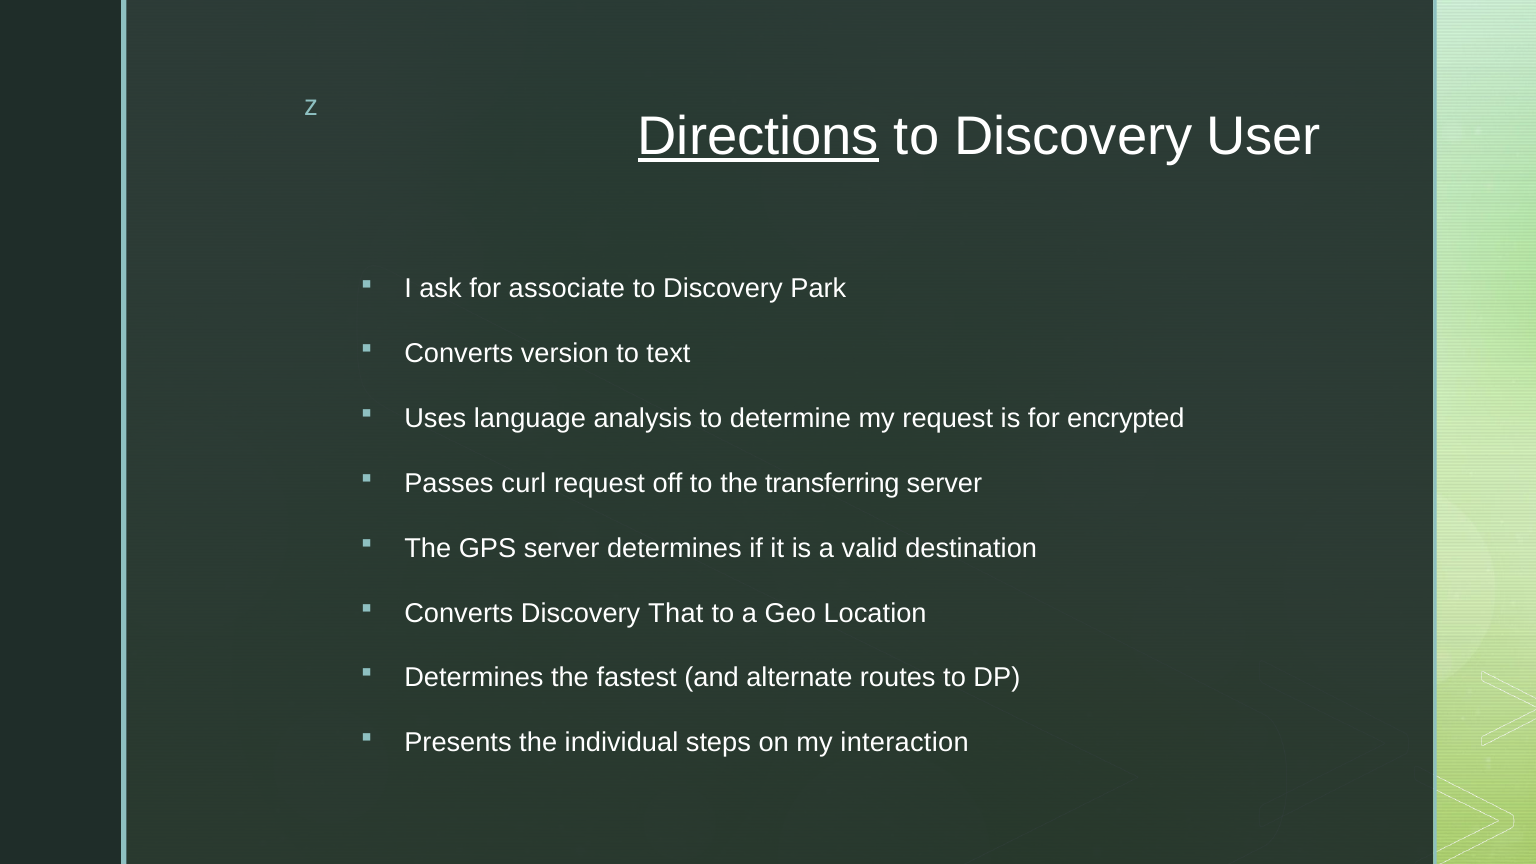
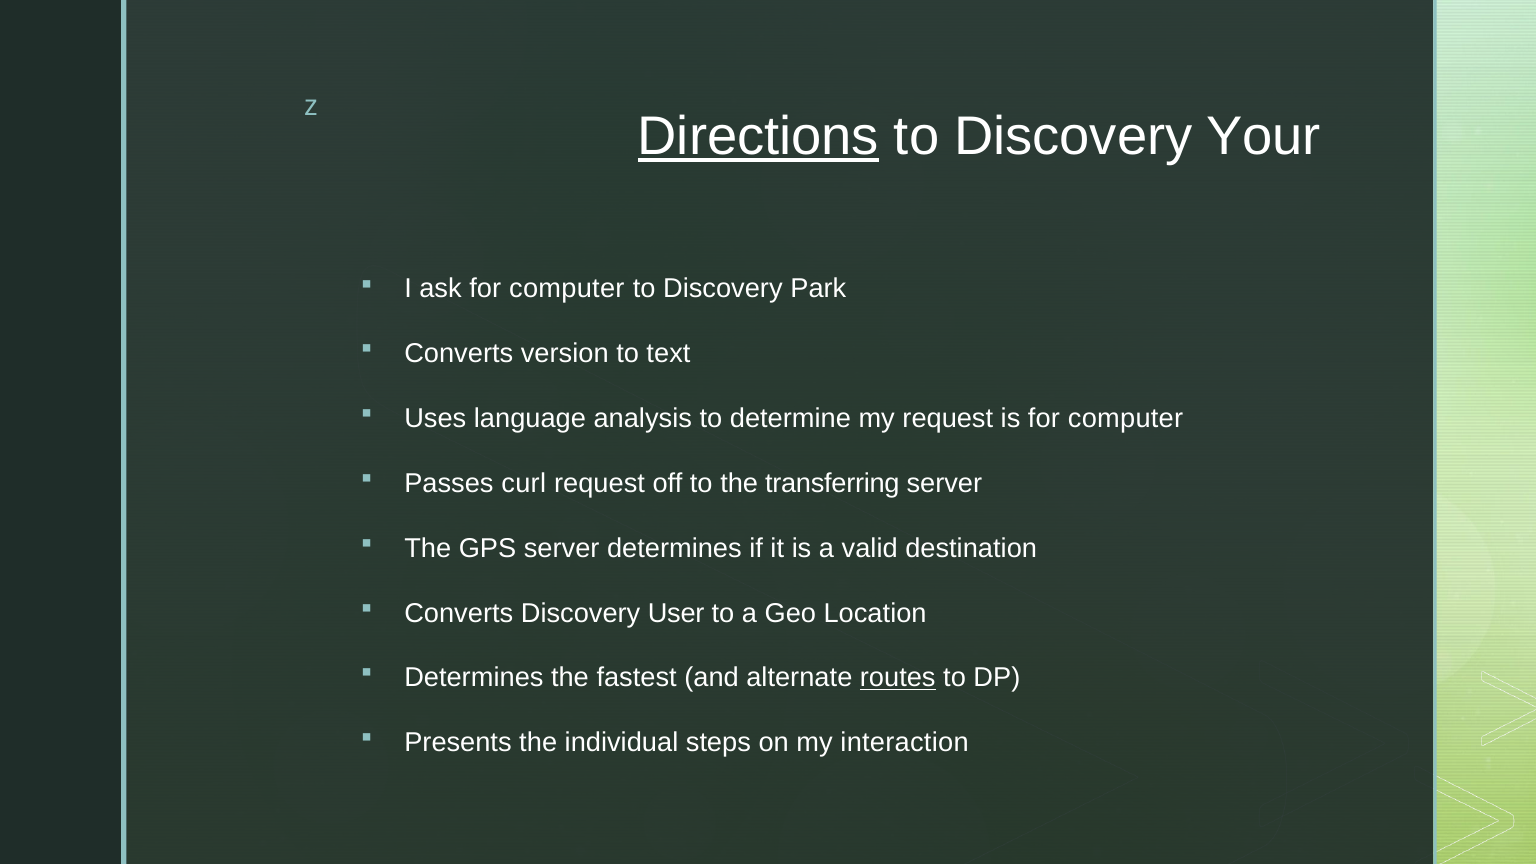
User: User -> Your
ask for associate: associate -> computer
is for encrypted: encrypted -> computer
That: That -> User
routes underline: none -> present
